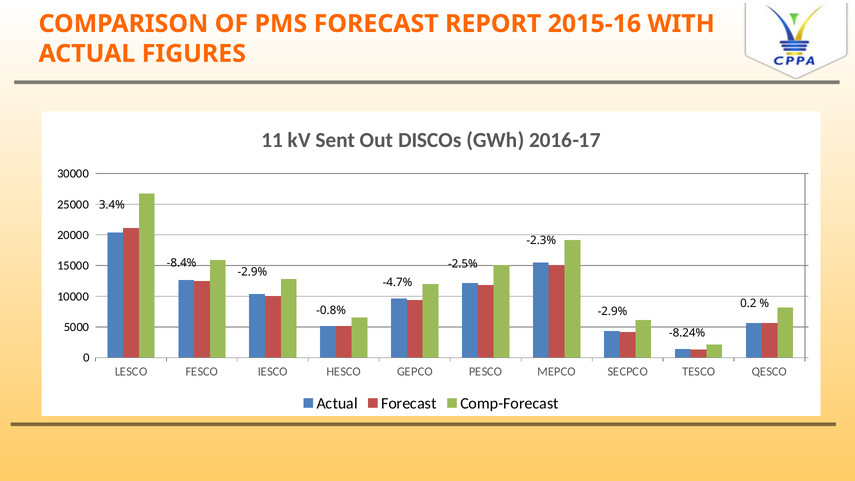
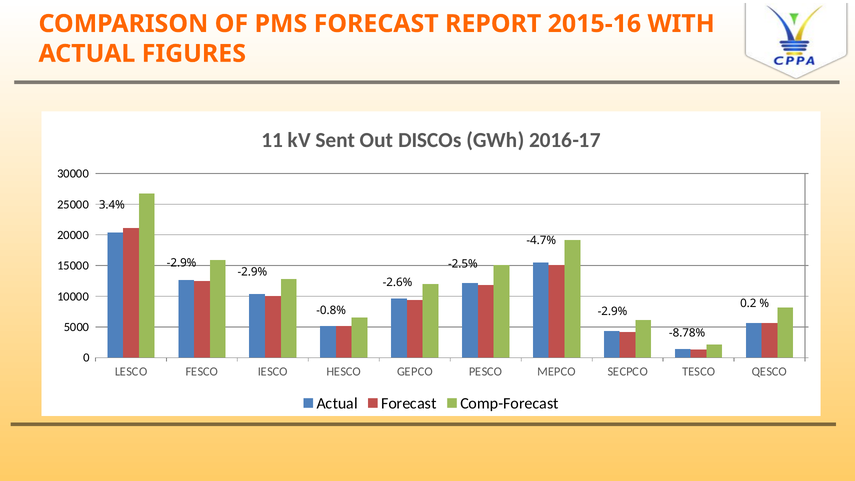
-2.3%: -2.3% -> -4.7%
-8.4% at (182, 263): -8.4% -> -2.9%
-4.7%: -4.7% -> -2.6%
-8.24%: -8.24% -> -8.78%
